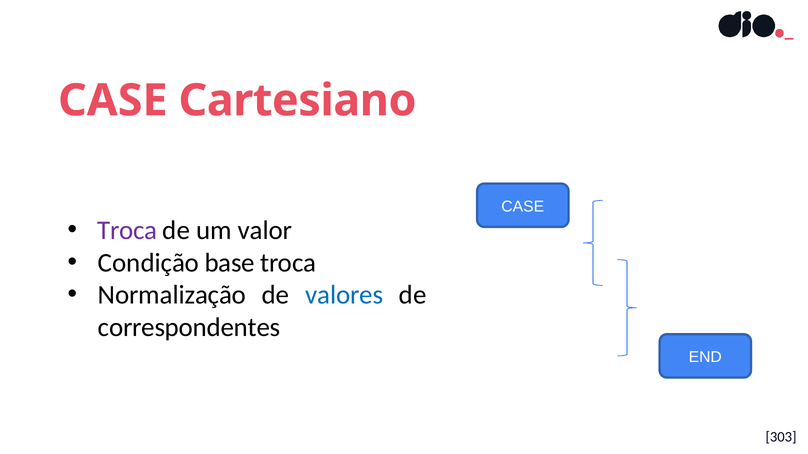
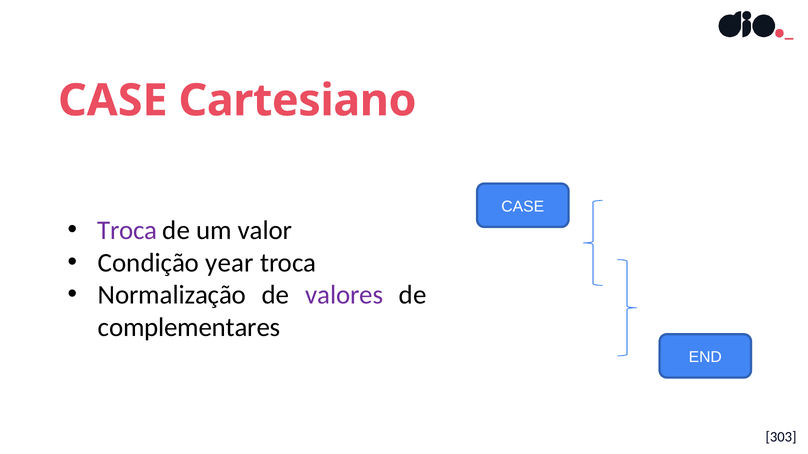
base: base -> year
valores colour: blue -> purple
correspondentes: correspondentes -> complementares
